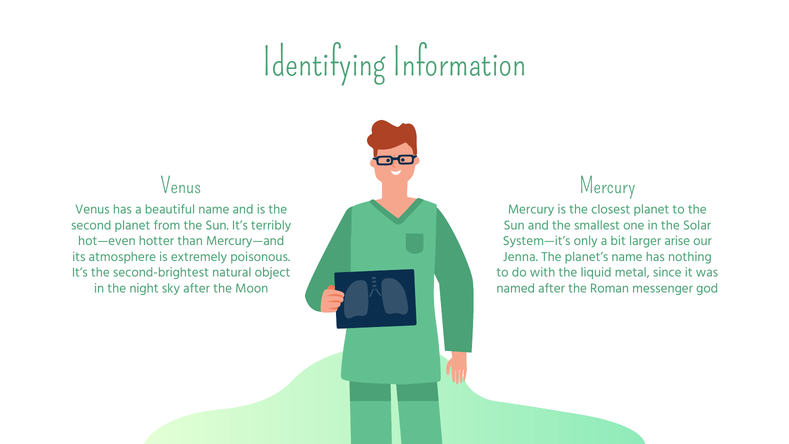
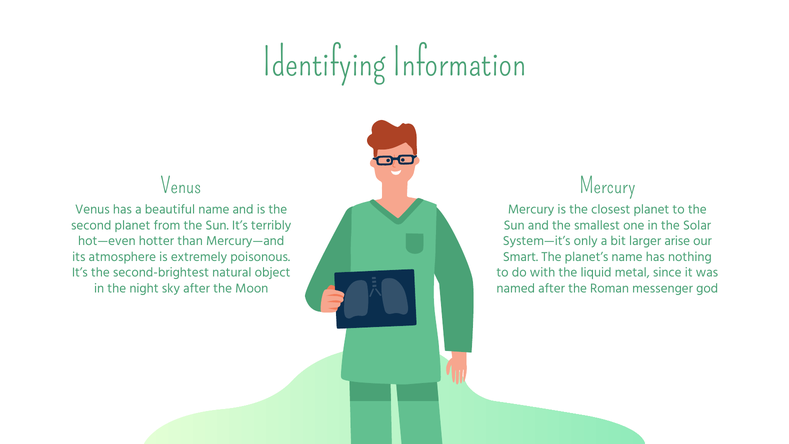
Jenna: Jenna -> Smart
